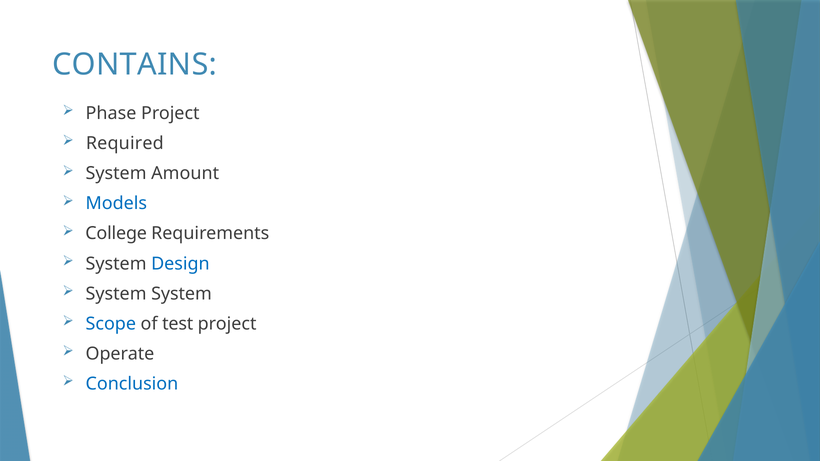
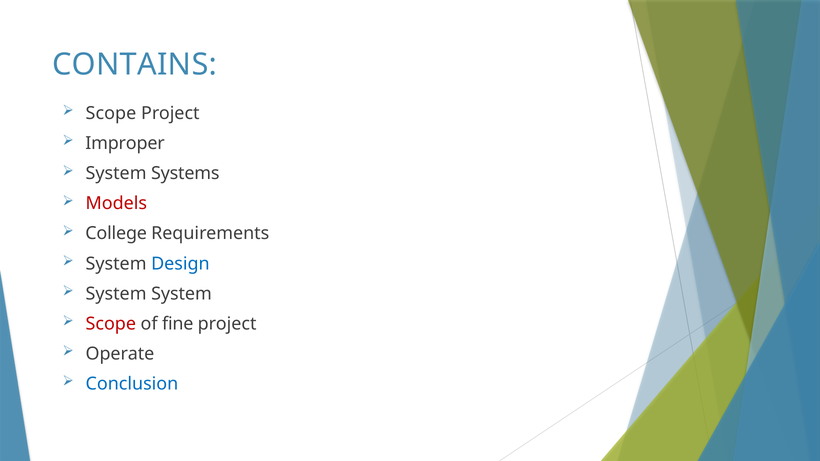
Phase at (111, 113): Phase -> Scope
Required: Required -> Improper
Amount: Amount -> Systems
Models colour: blue -> red
Scope at (111, 324) colour: blue -> red
test: test -> fine
